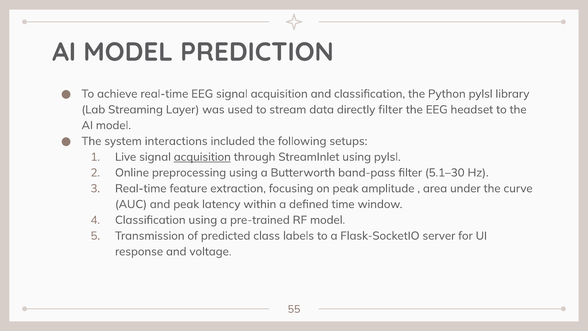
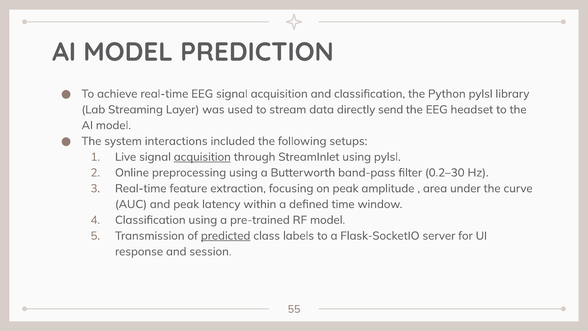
directly filter: filter -> send
5.1–30: 5.1–30 -> 0.2–30
predicted underline: none -> present
voltage: voltage -> session
